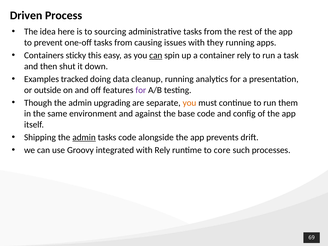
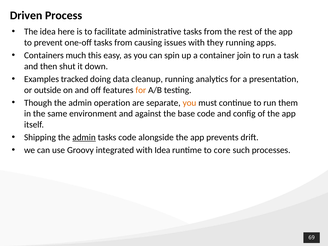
sourcing: sourcing -> facilitate
sticky: sticky -> much
can at (156, 55) underline: present -> none
container rely: rely -> join
for at (141, 90) colour: purple -> orange
upgrading: upgrading -> operation
with Rely: Rely -> Idea
